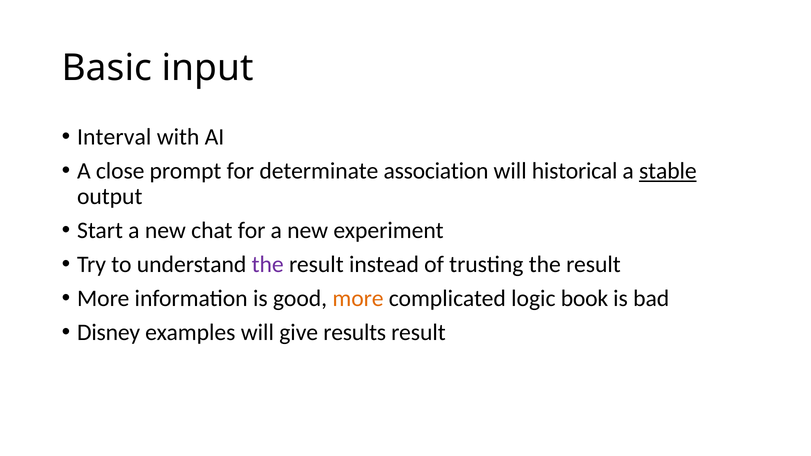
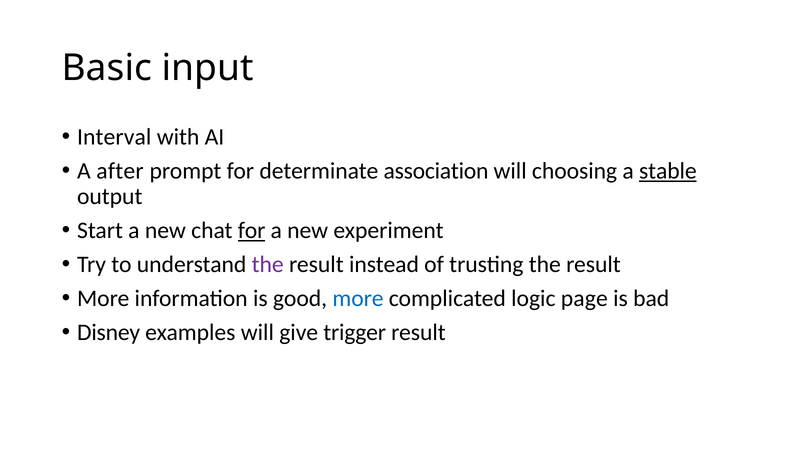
close: close -> after
historical: historical -> choosing
for at (252, 231) underline: none -> present
more at (358, 299) colour: orange -> blue
book: book -> page
results: results -> trigger
